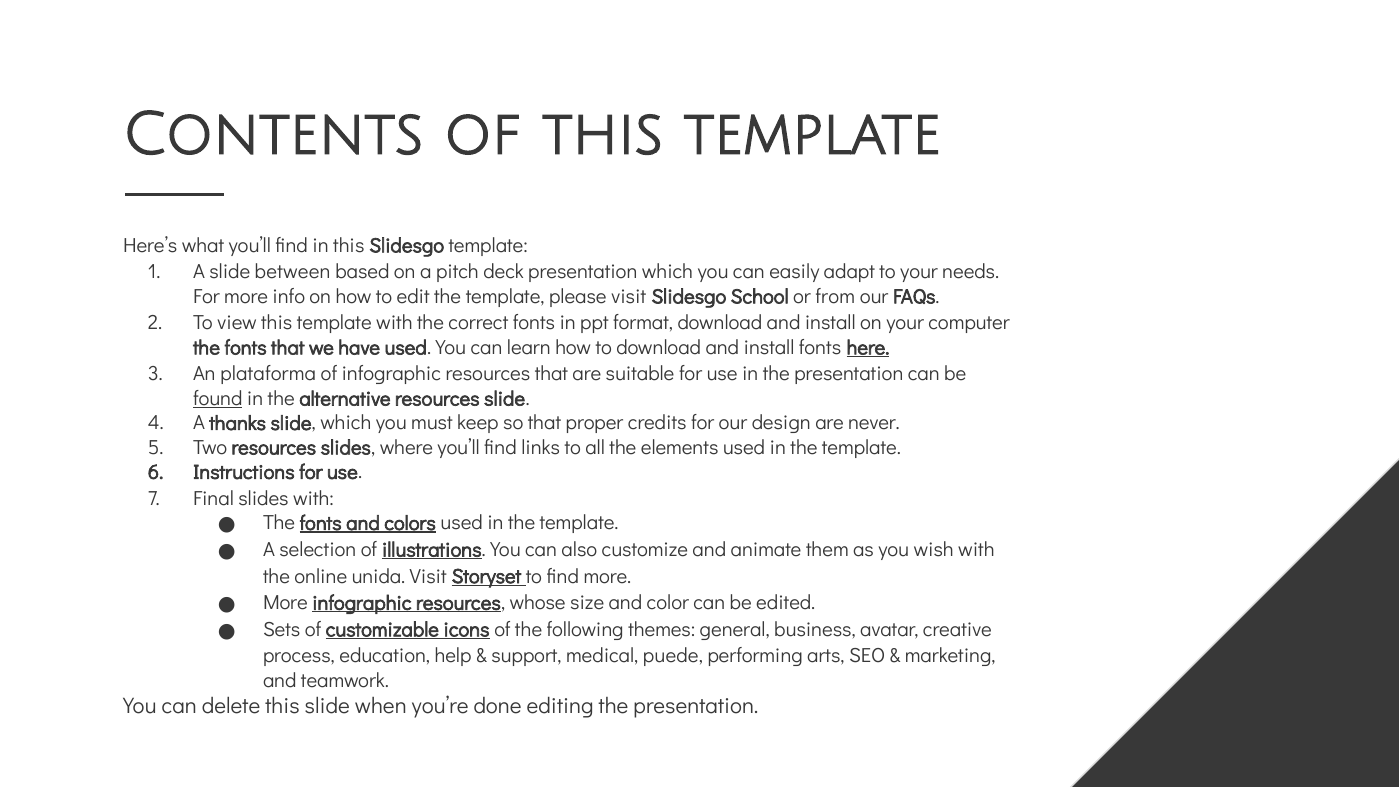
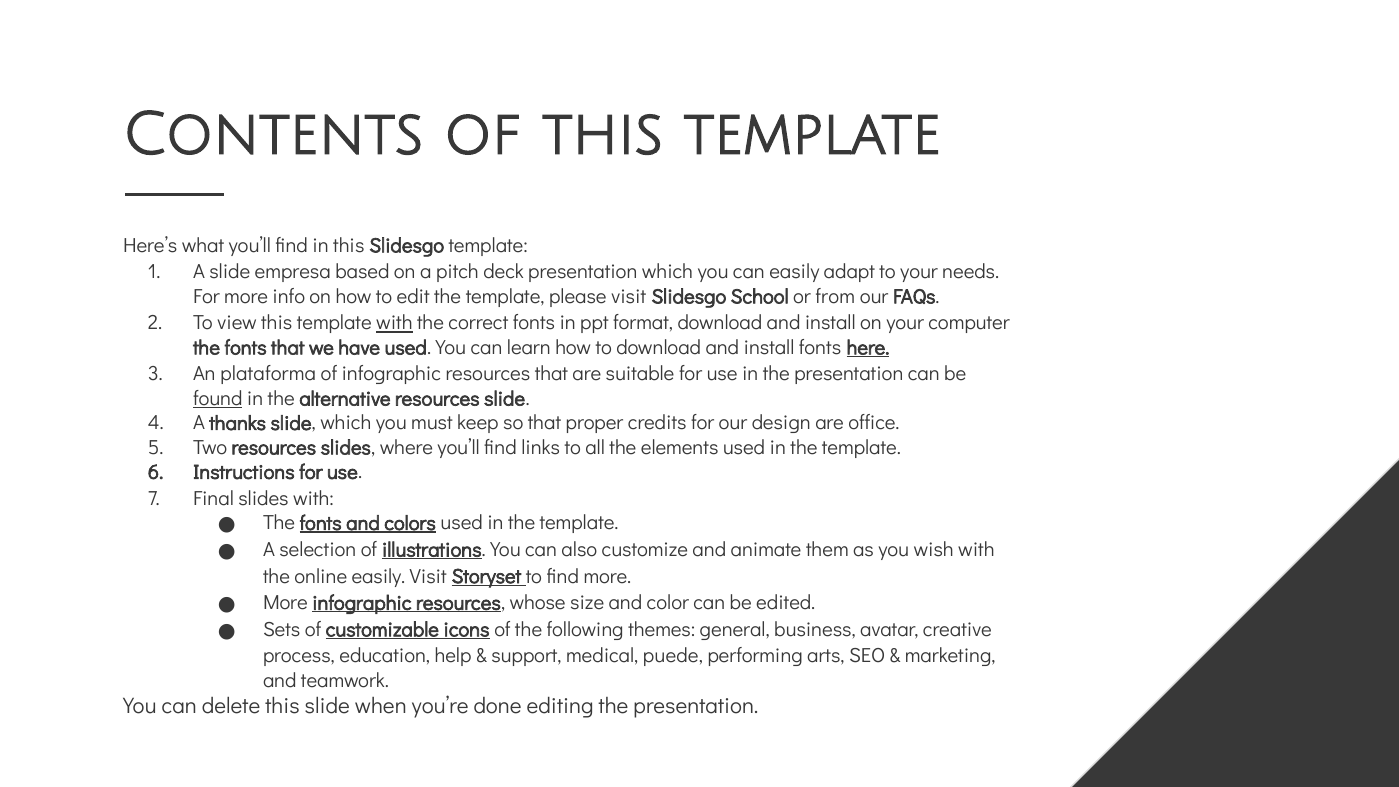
between: between -> empresa
with at (394, 323) underline: none -> present
never: never -> office
online unida: unida -> easily
